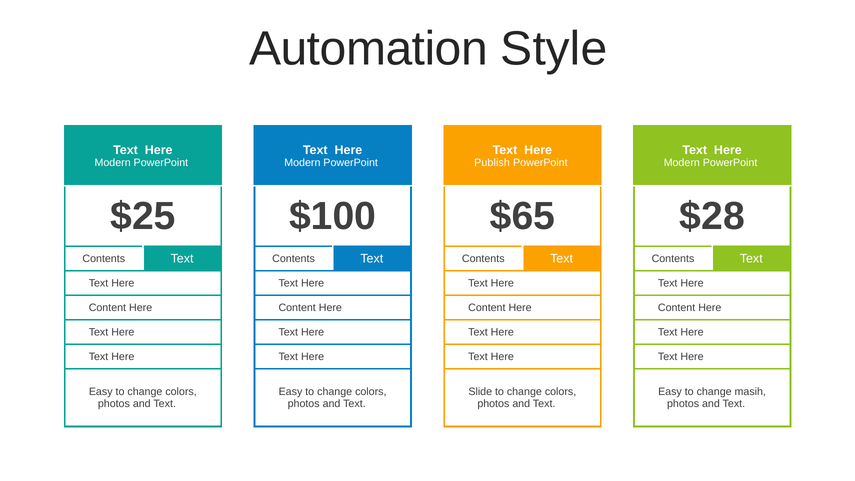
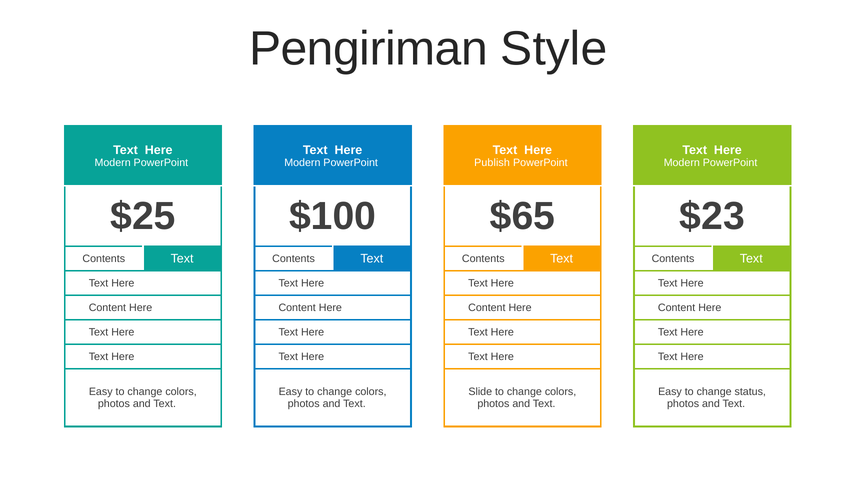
Automation: Automation -> Pengiriman
$28: $28 -> $23
masih: masih -> status
